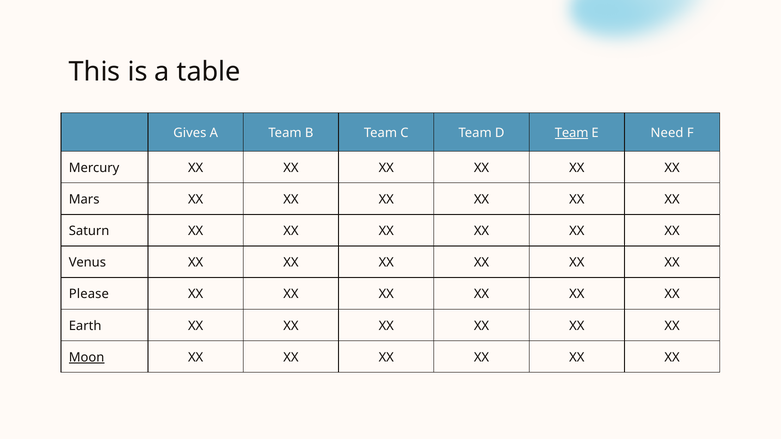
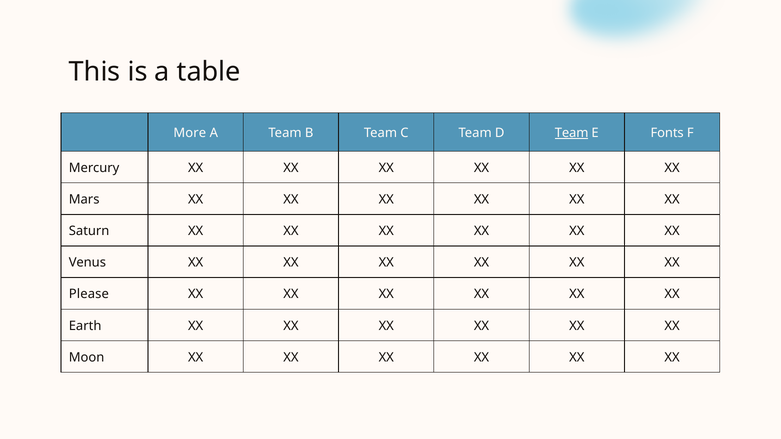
Gives: Gives -> More
Need: Need -> Fonts
Moon underline: present -> none
